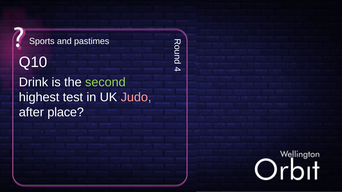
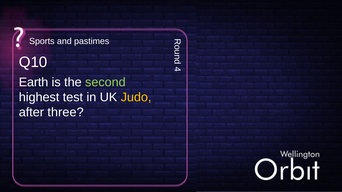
Drink: Drink -> Earth
Judo colour: pink -> yellow
place: place -> three
